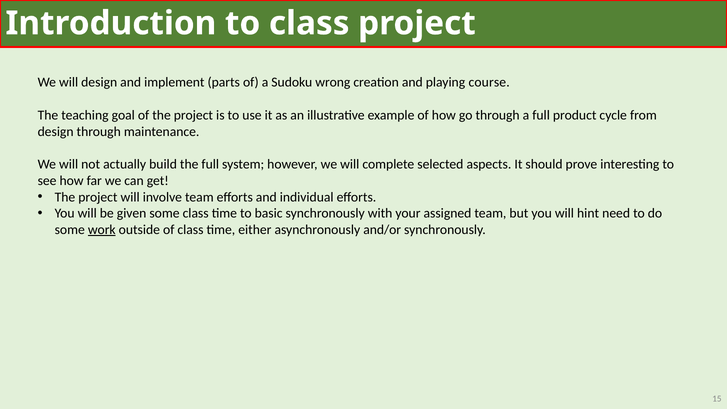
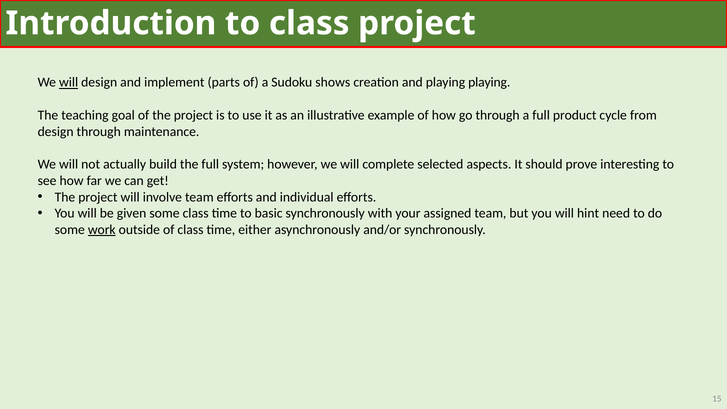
will at (69, 82) underline: none -> present
wrong: wrong -> shows
playing course: course -> playing
